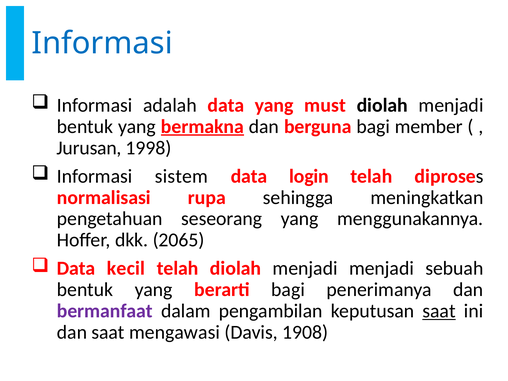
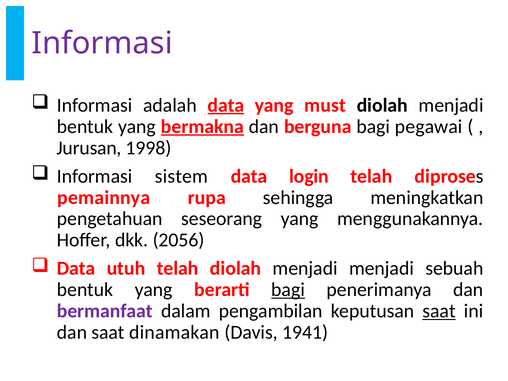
Informasi at (102, 43) colour: blue -> purple
data at (226, 105) underline: none -> present
member: member -> pegawai
normalisasi: normalisasi -> pemainnya
2065: 2065 -> 2056
kecil: kecil -> utuh
bagi at (288, 290) underline: none -> present
mengawasi: mengawasi -> dinamakan
1908: 1908 -> 1941
